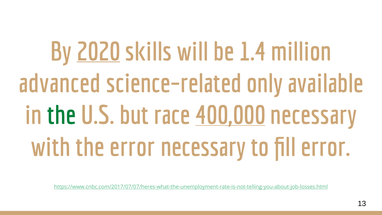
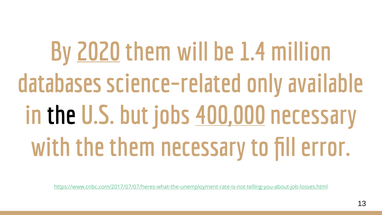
2020 skills: skills -> them
advanced: advanced -> databases
the at (61, 115) colour: green -> black
race: race -> jobs
the error: error -> them
